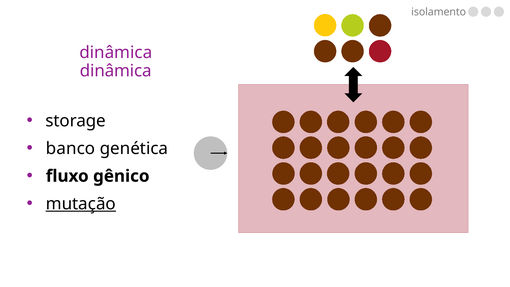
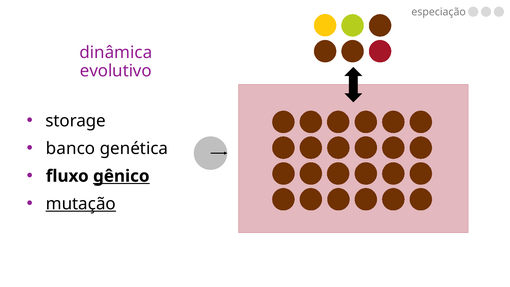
isolamento: isolamento -> especiação
dinâmica at (116, 71): dinâmica -> evolutivo
gênico underline: none -> present
